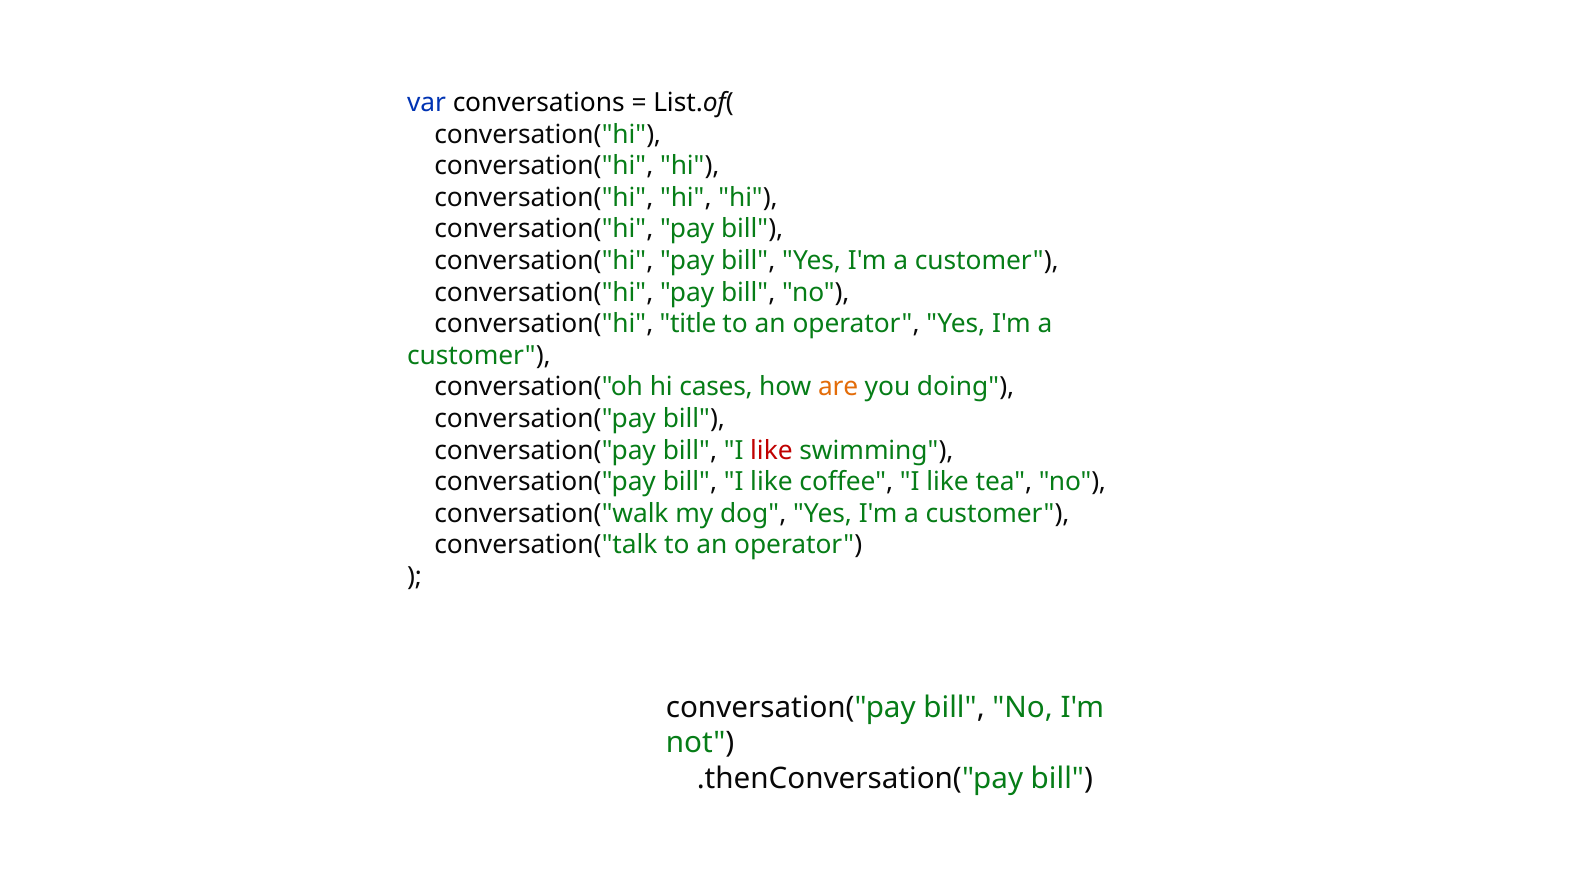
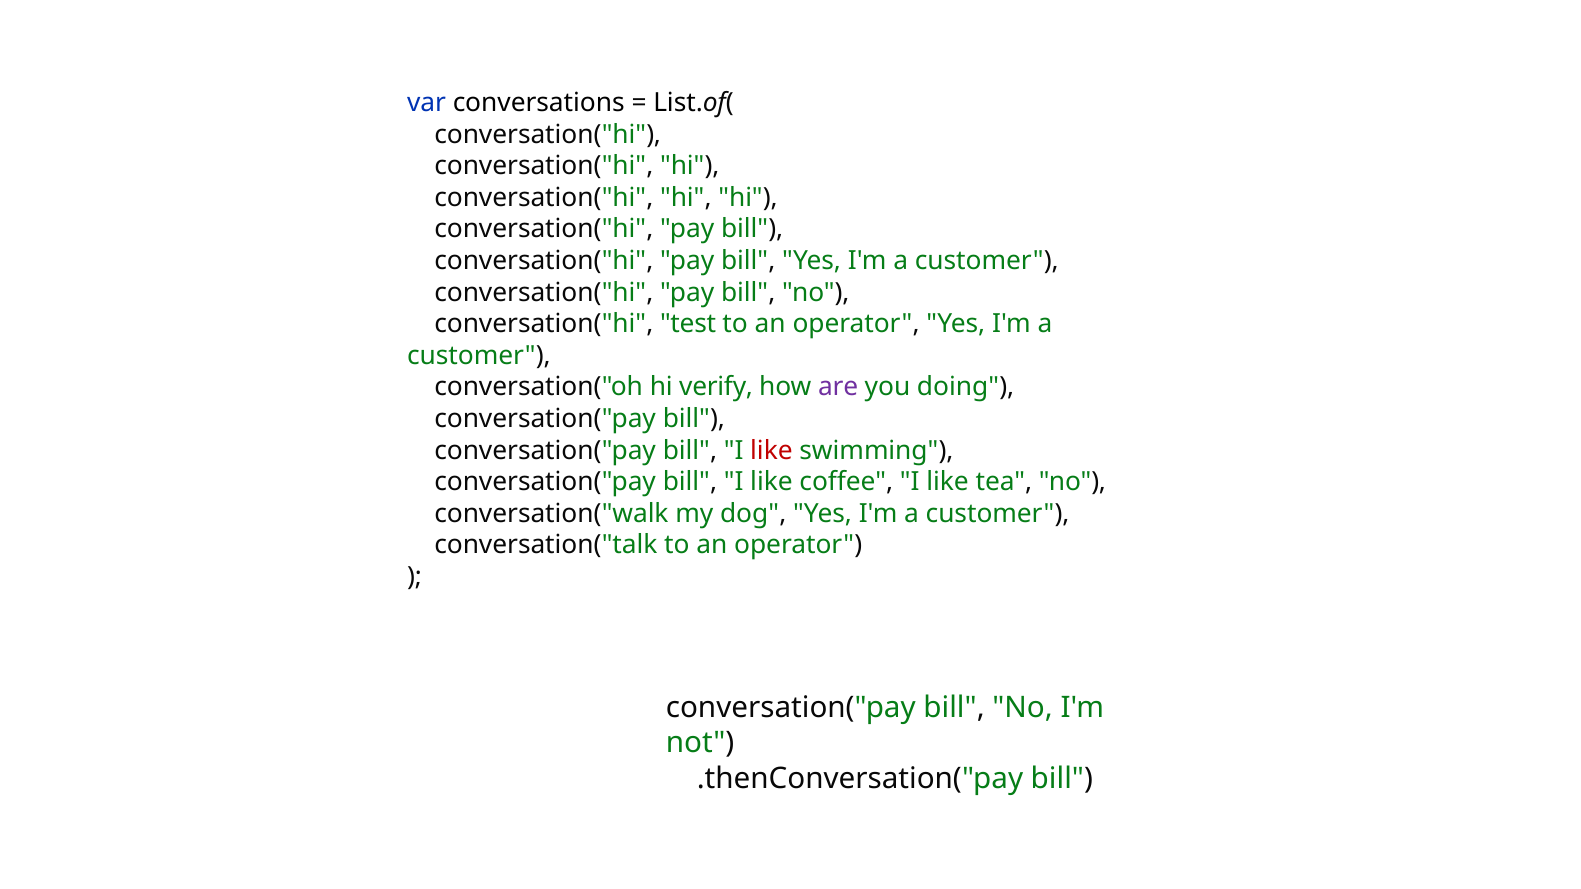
title: title -> test
cases: cases -> verify
are colour: orange -> purple
